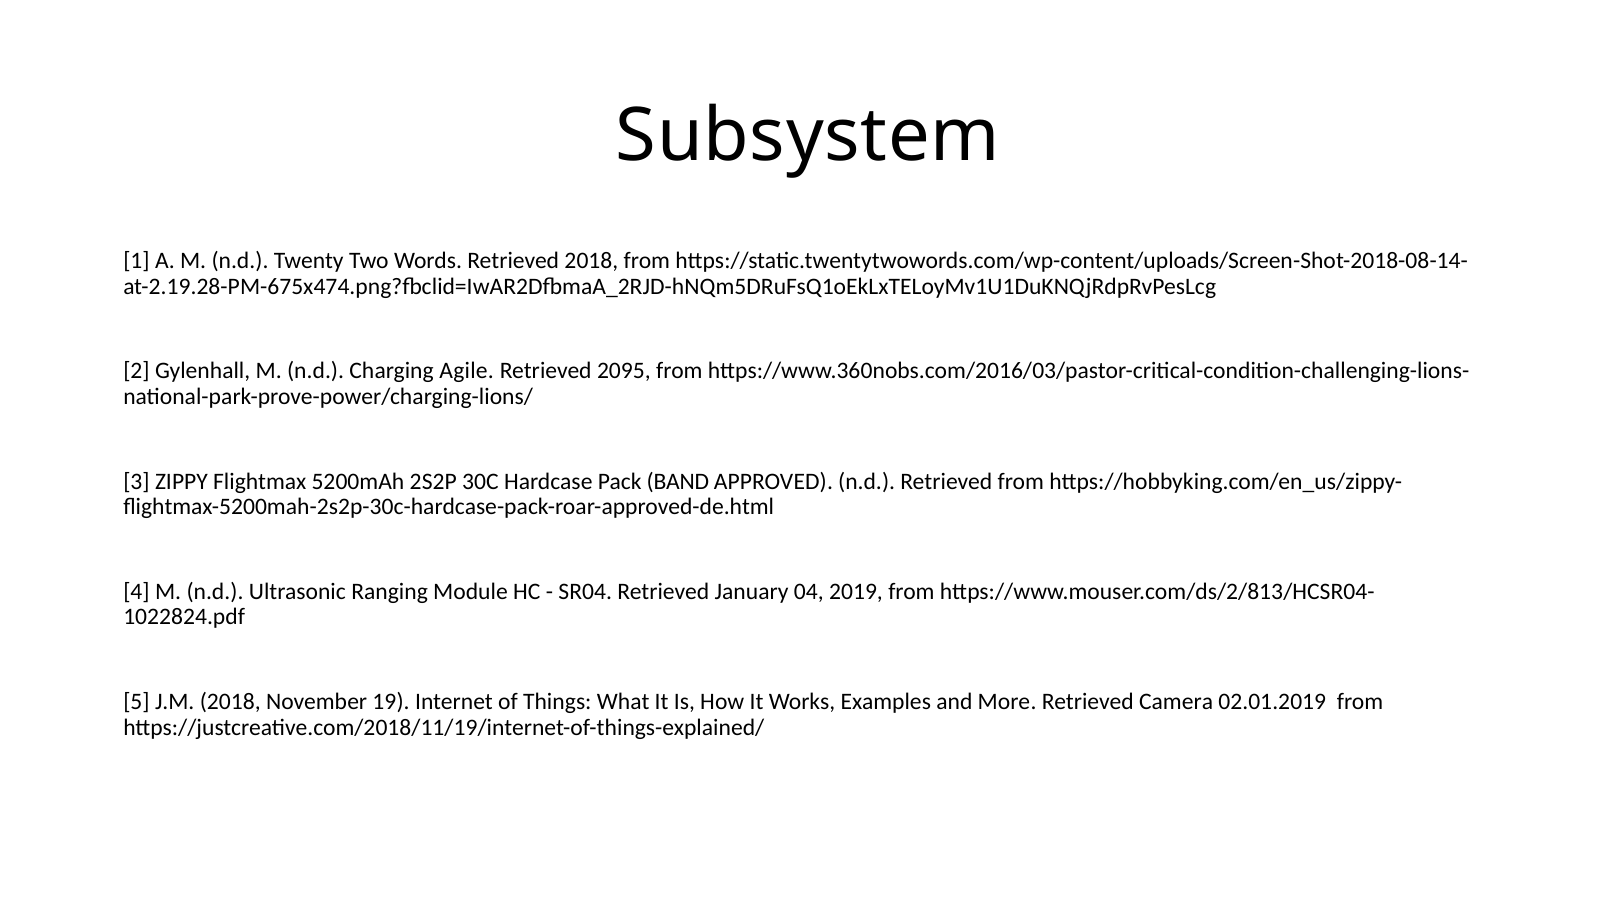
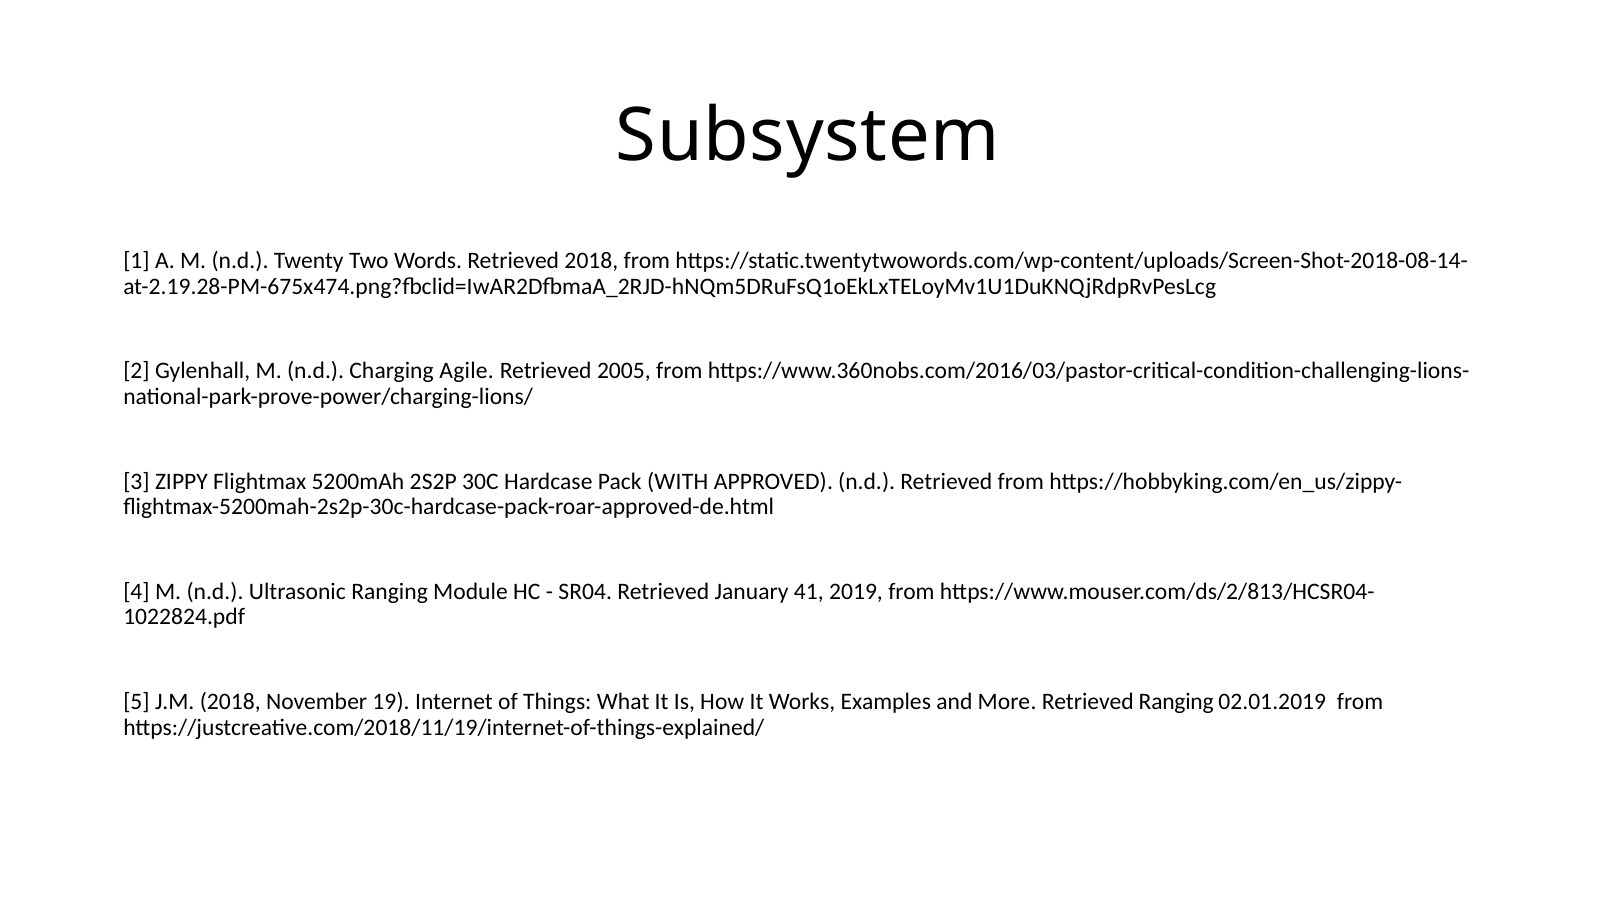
2095: 2095 -> 2005
BAND: BAND -> WITH
04: 04 -> 41
Retrieved Camera: Camera -> Ranging
